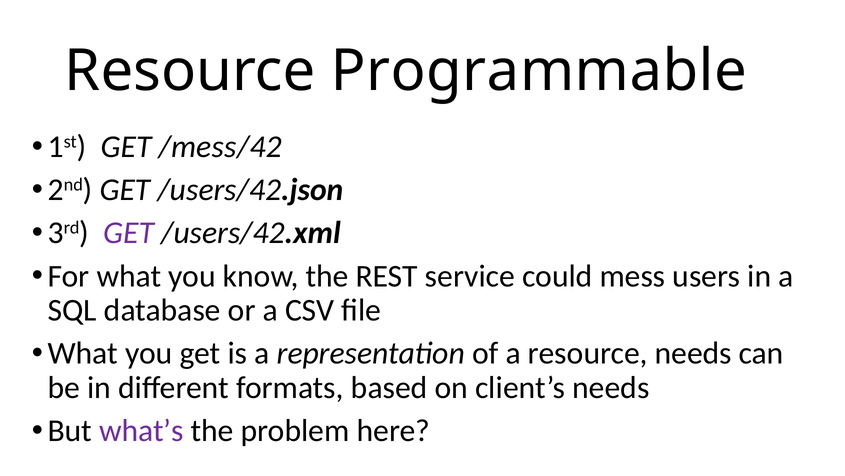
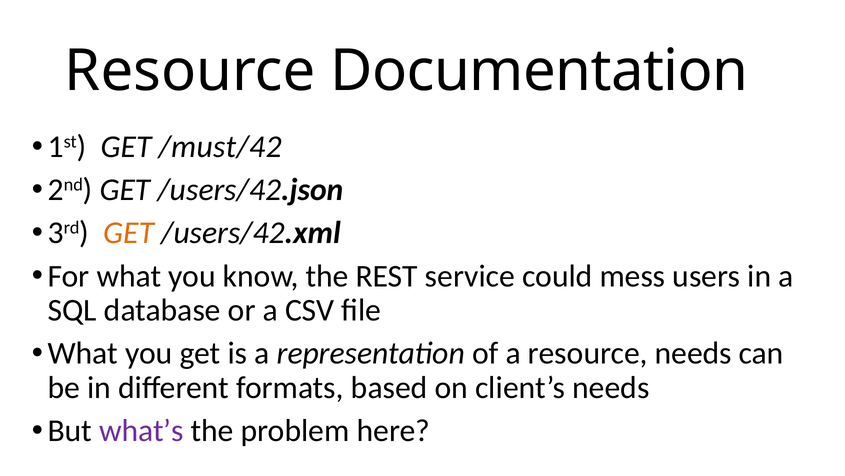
Programmable: Programmable -> Documentation
/mess/42: /mess/42 -> /must/42
GET at (129, 233) colour: purple -> orange
